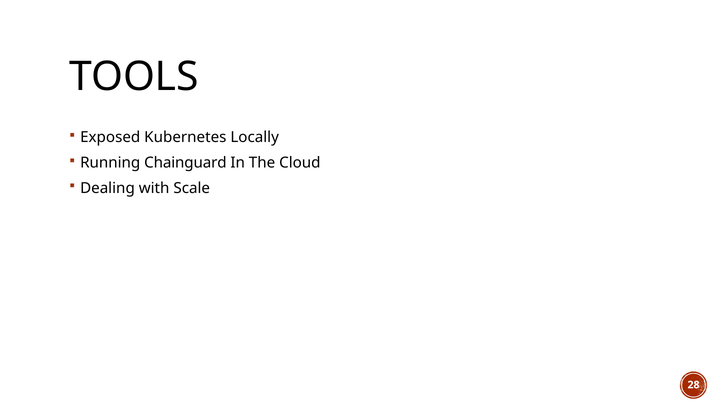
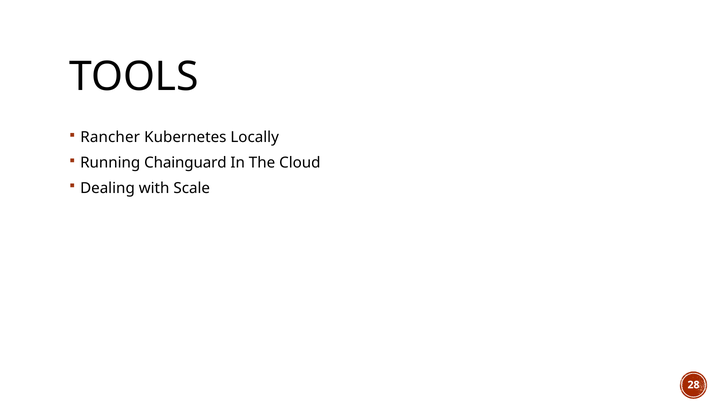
Exposed: Exposed -> Rancher
